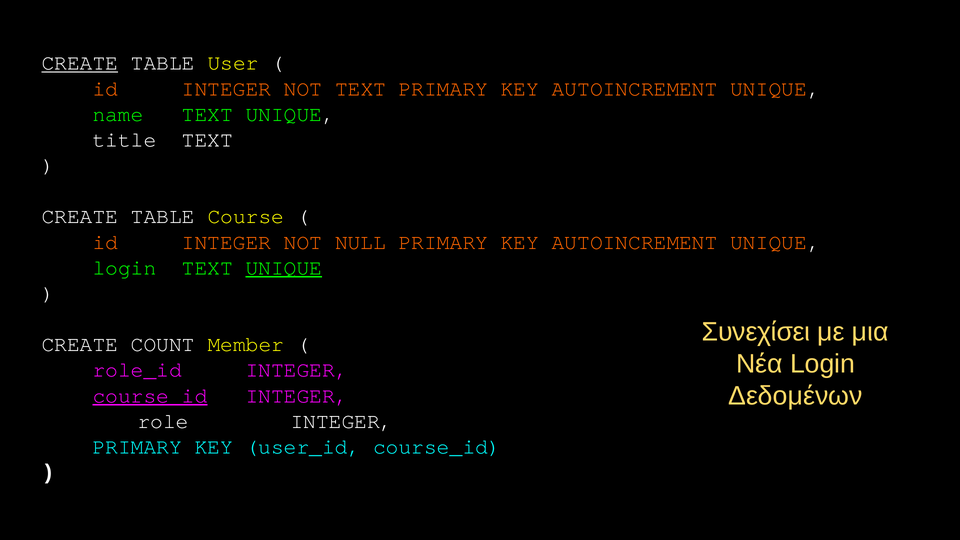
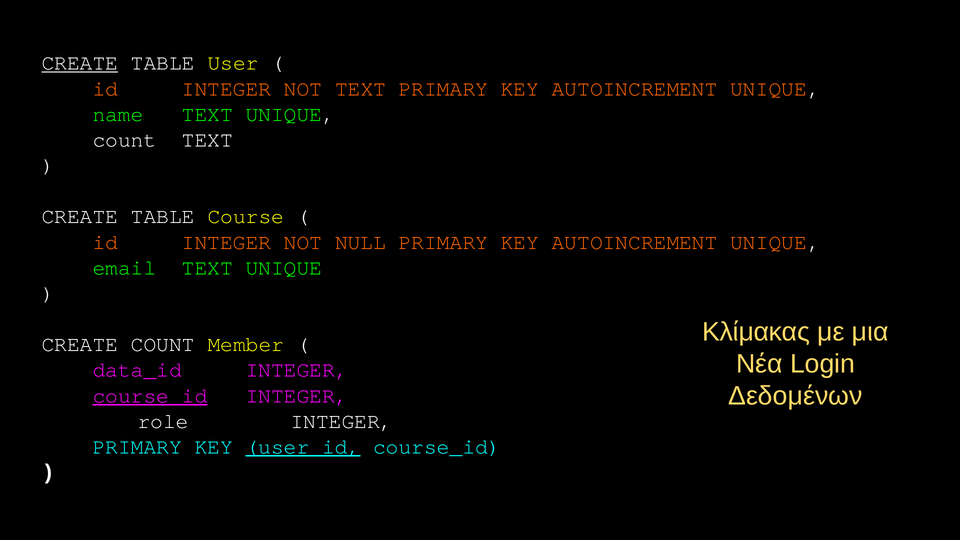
title at (125, 140): title -> count
login at (125, 268): login -> email
UNIQUE at (284, 268) underline: present -> none
Συνεχίσει: Συνεχίσει -> Κλίμακας
role_id: role_id -> data_id
user_id underline: none -> present
